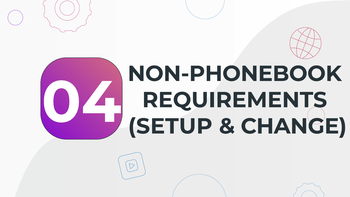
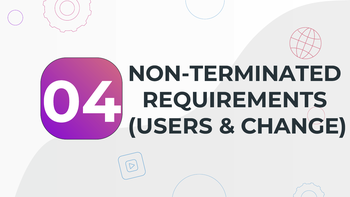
NON-PHONEBOOK: NON-PHONEBOOK -> NON-TERMINATED
SETUP: SETUP -> USERS
